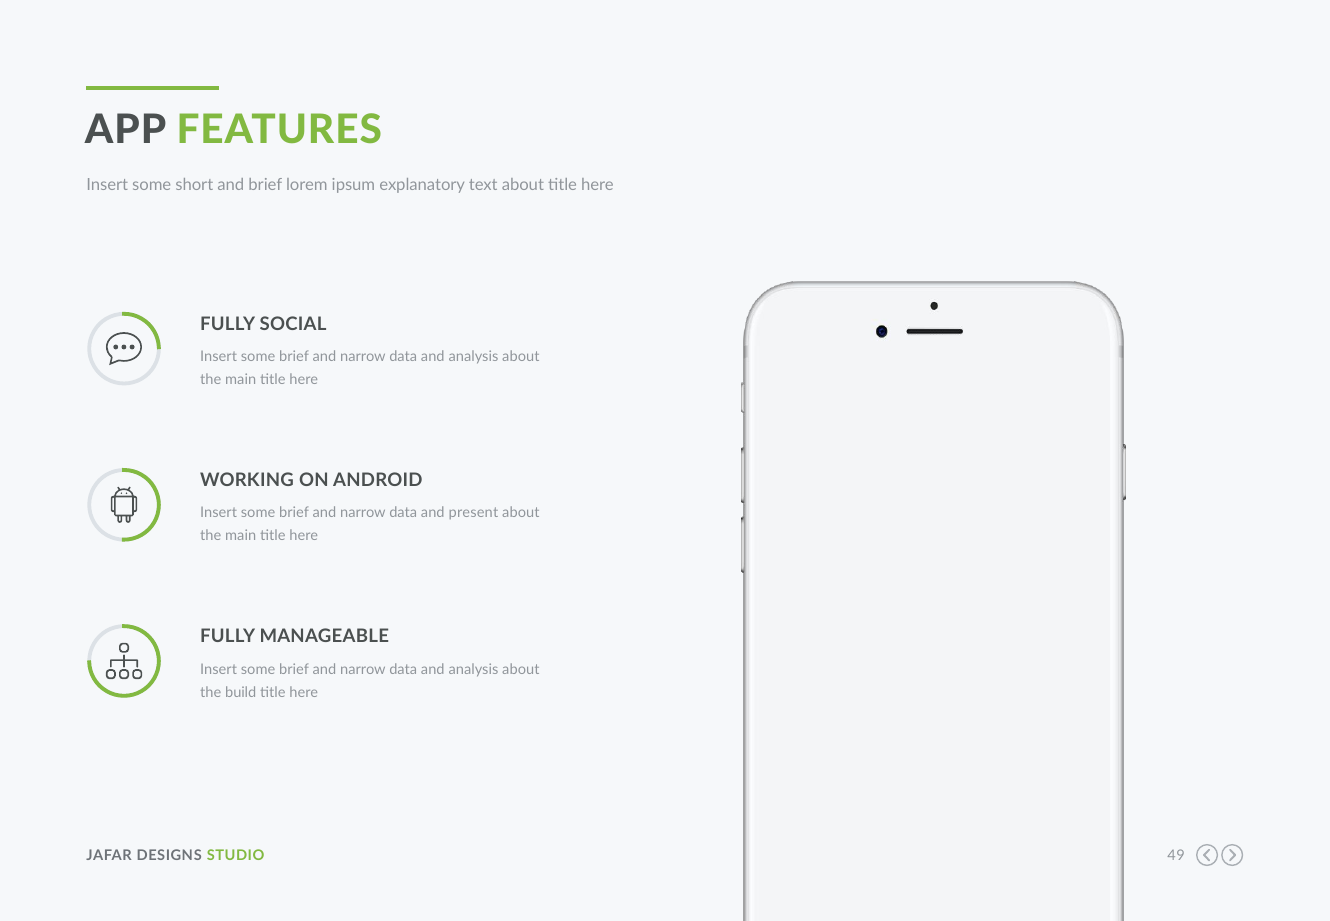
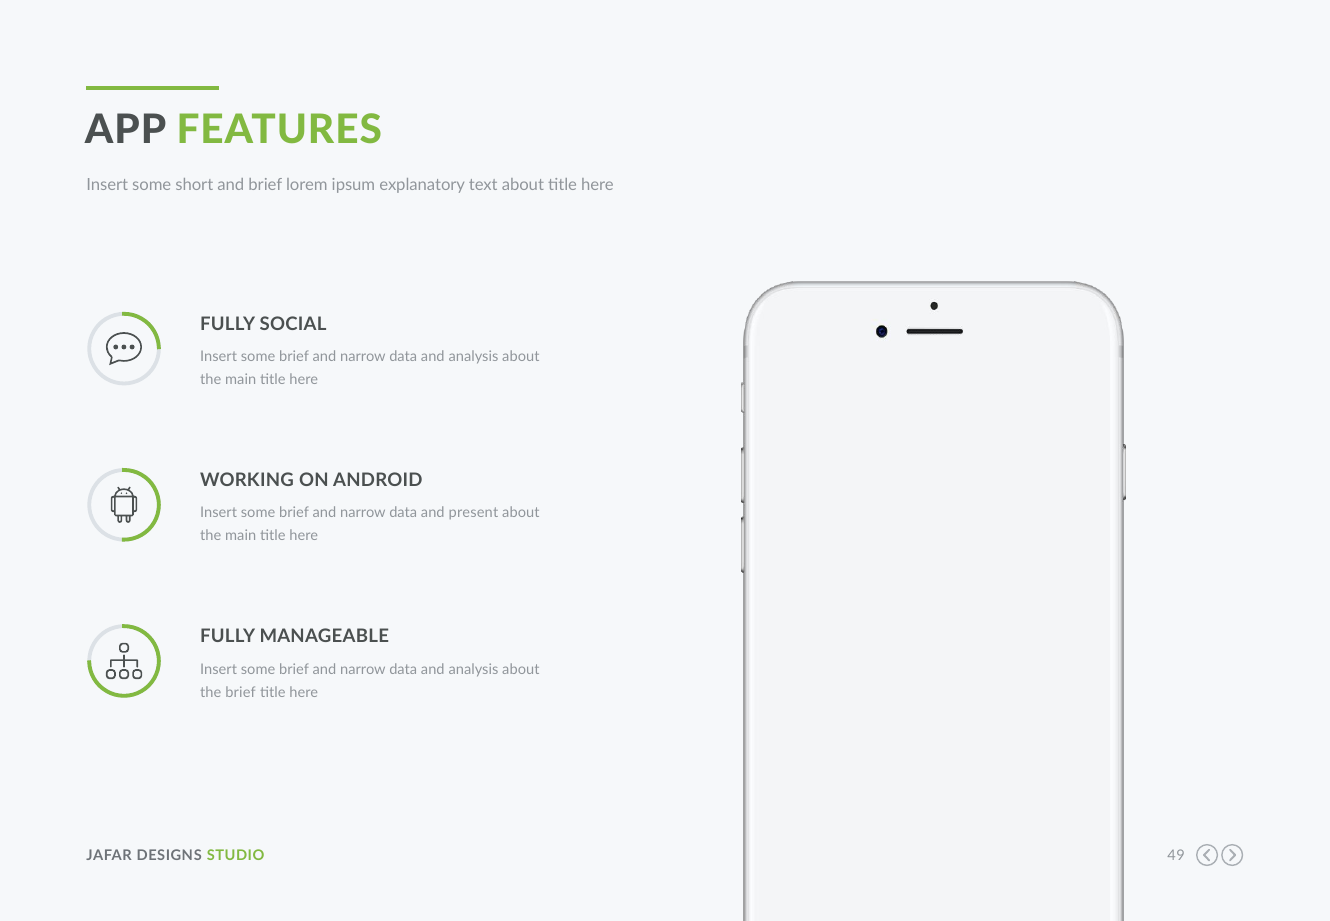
the build: build -> brief
